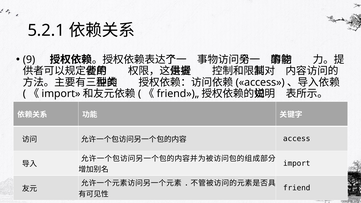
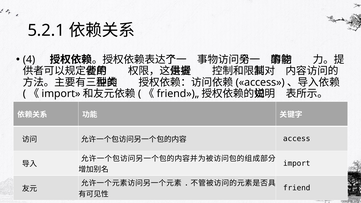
9: 9 -> 4
